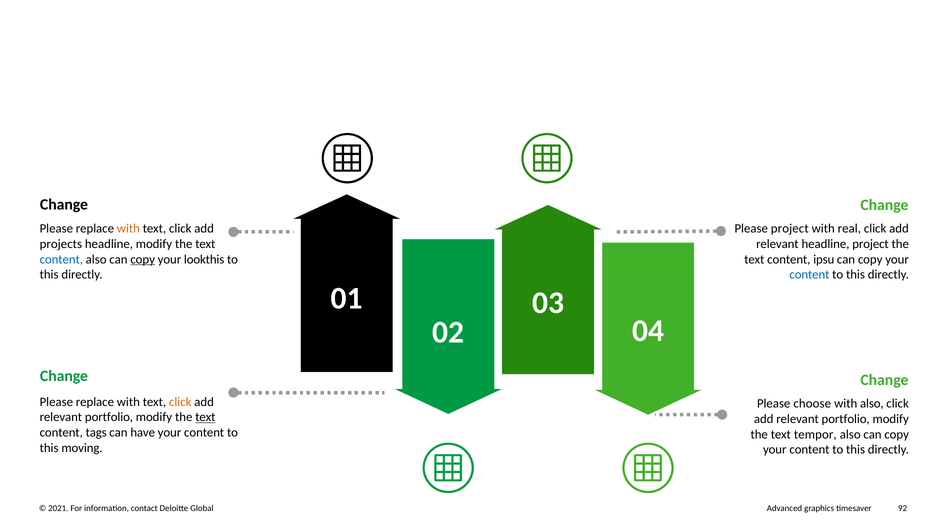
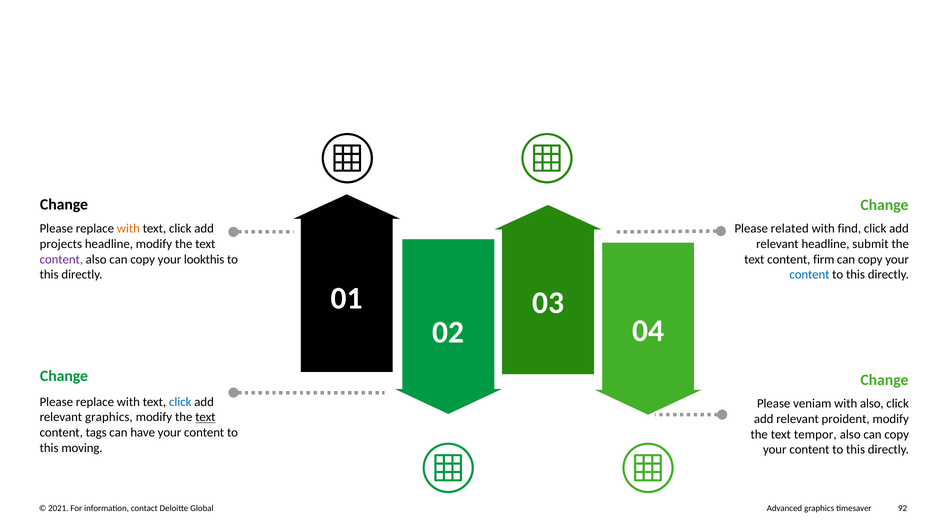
Please project: project -> related
real: real -> find
headline project: project -> submit
content at (61, 259) colour: blue -> purple
copy at (143, 259) underline: present -> none
ipsu: ipsu -> firm
click at (180, 402) colour: orange -> blue
choose: choose -> veniam
portfolio at (109, 417): portfolio -> graphics
portfolio at (846, 419): portfolio -> proident
